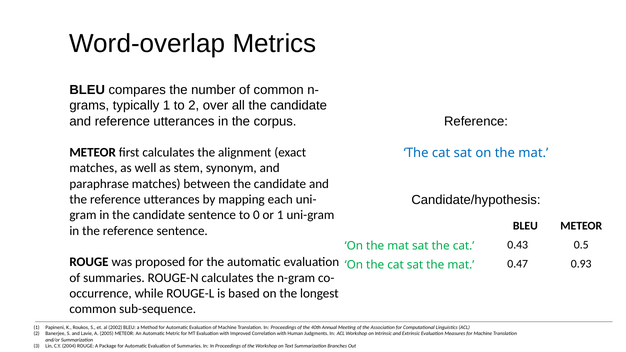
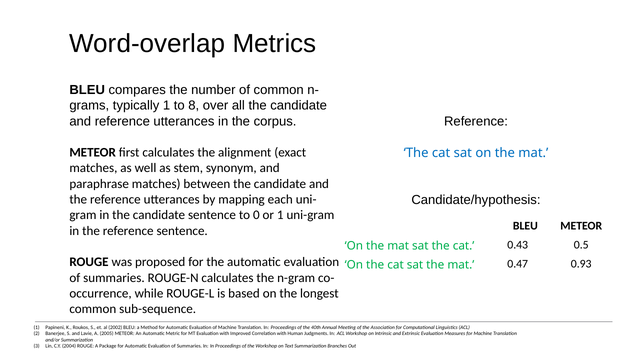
to 2: 2 -> 8
